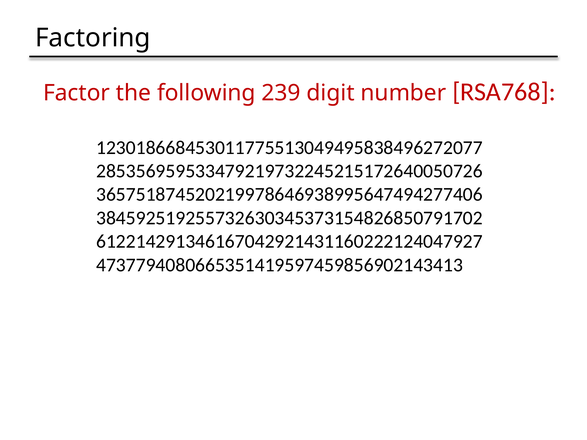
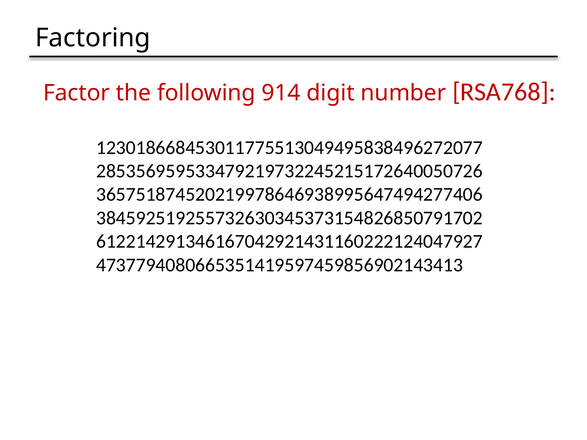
239: 239 -> 914
